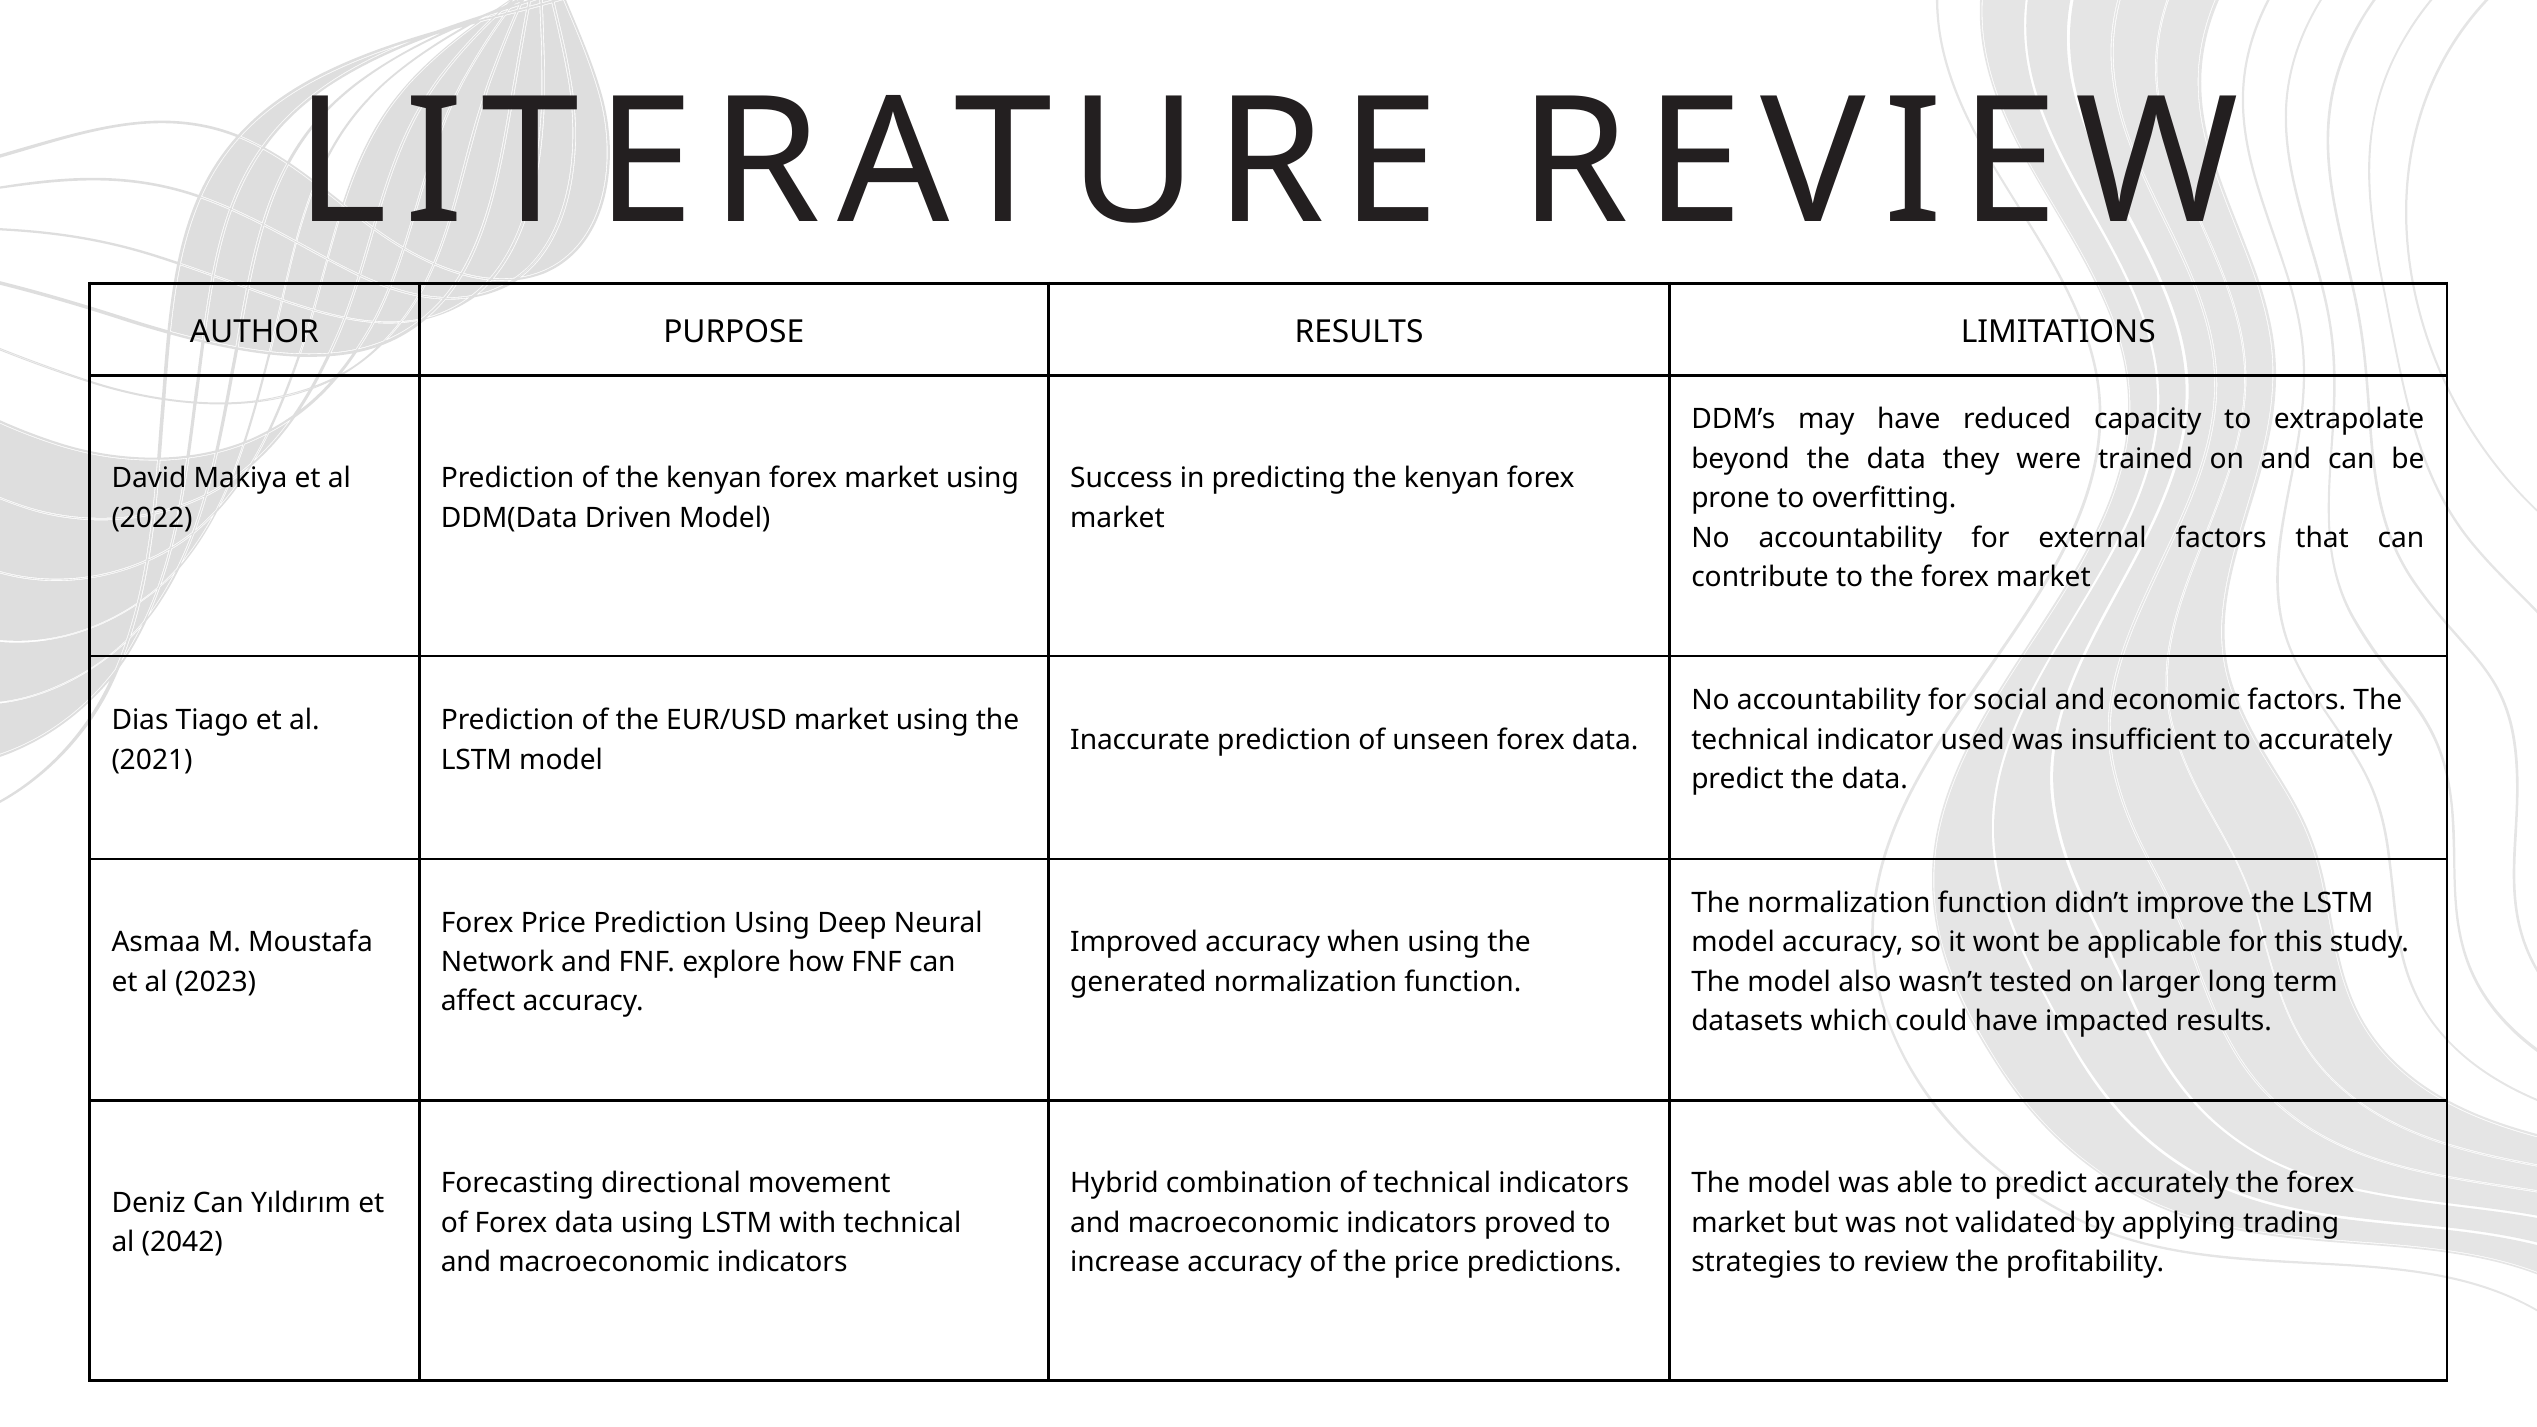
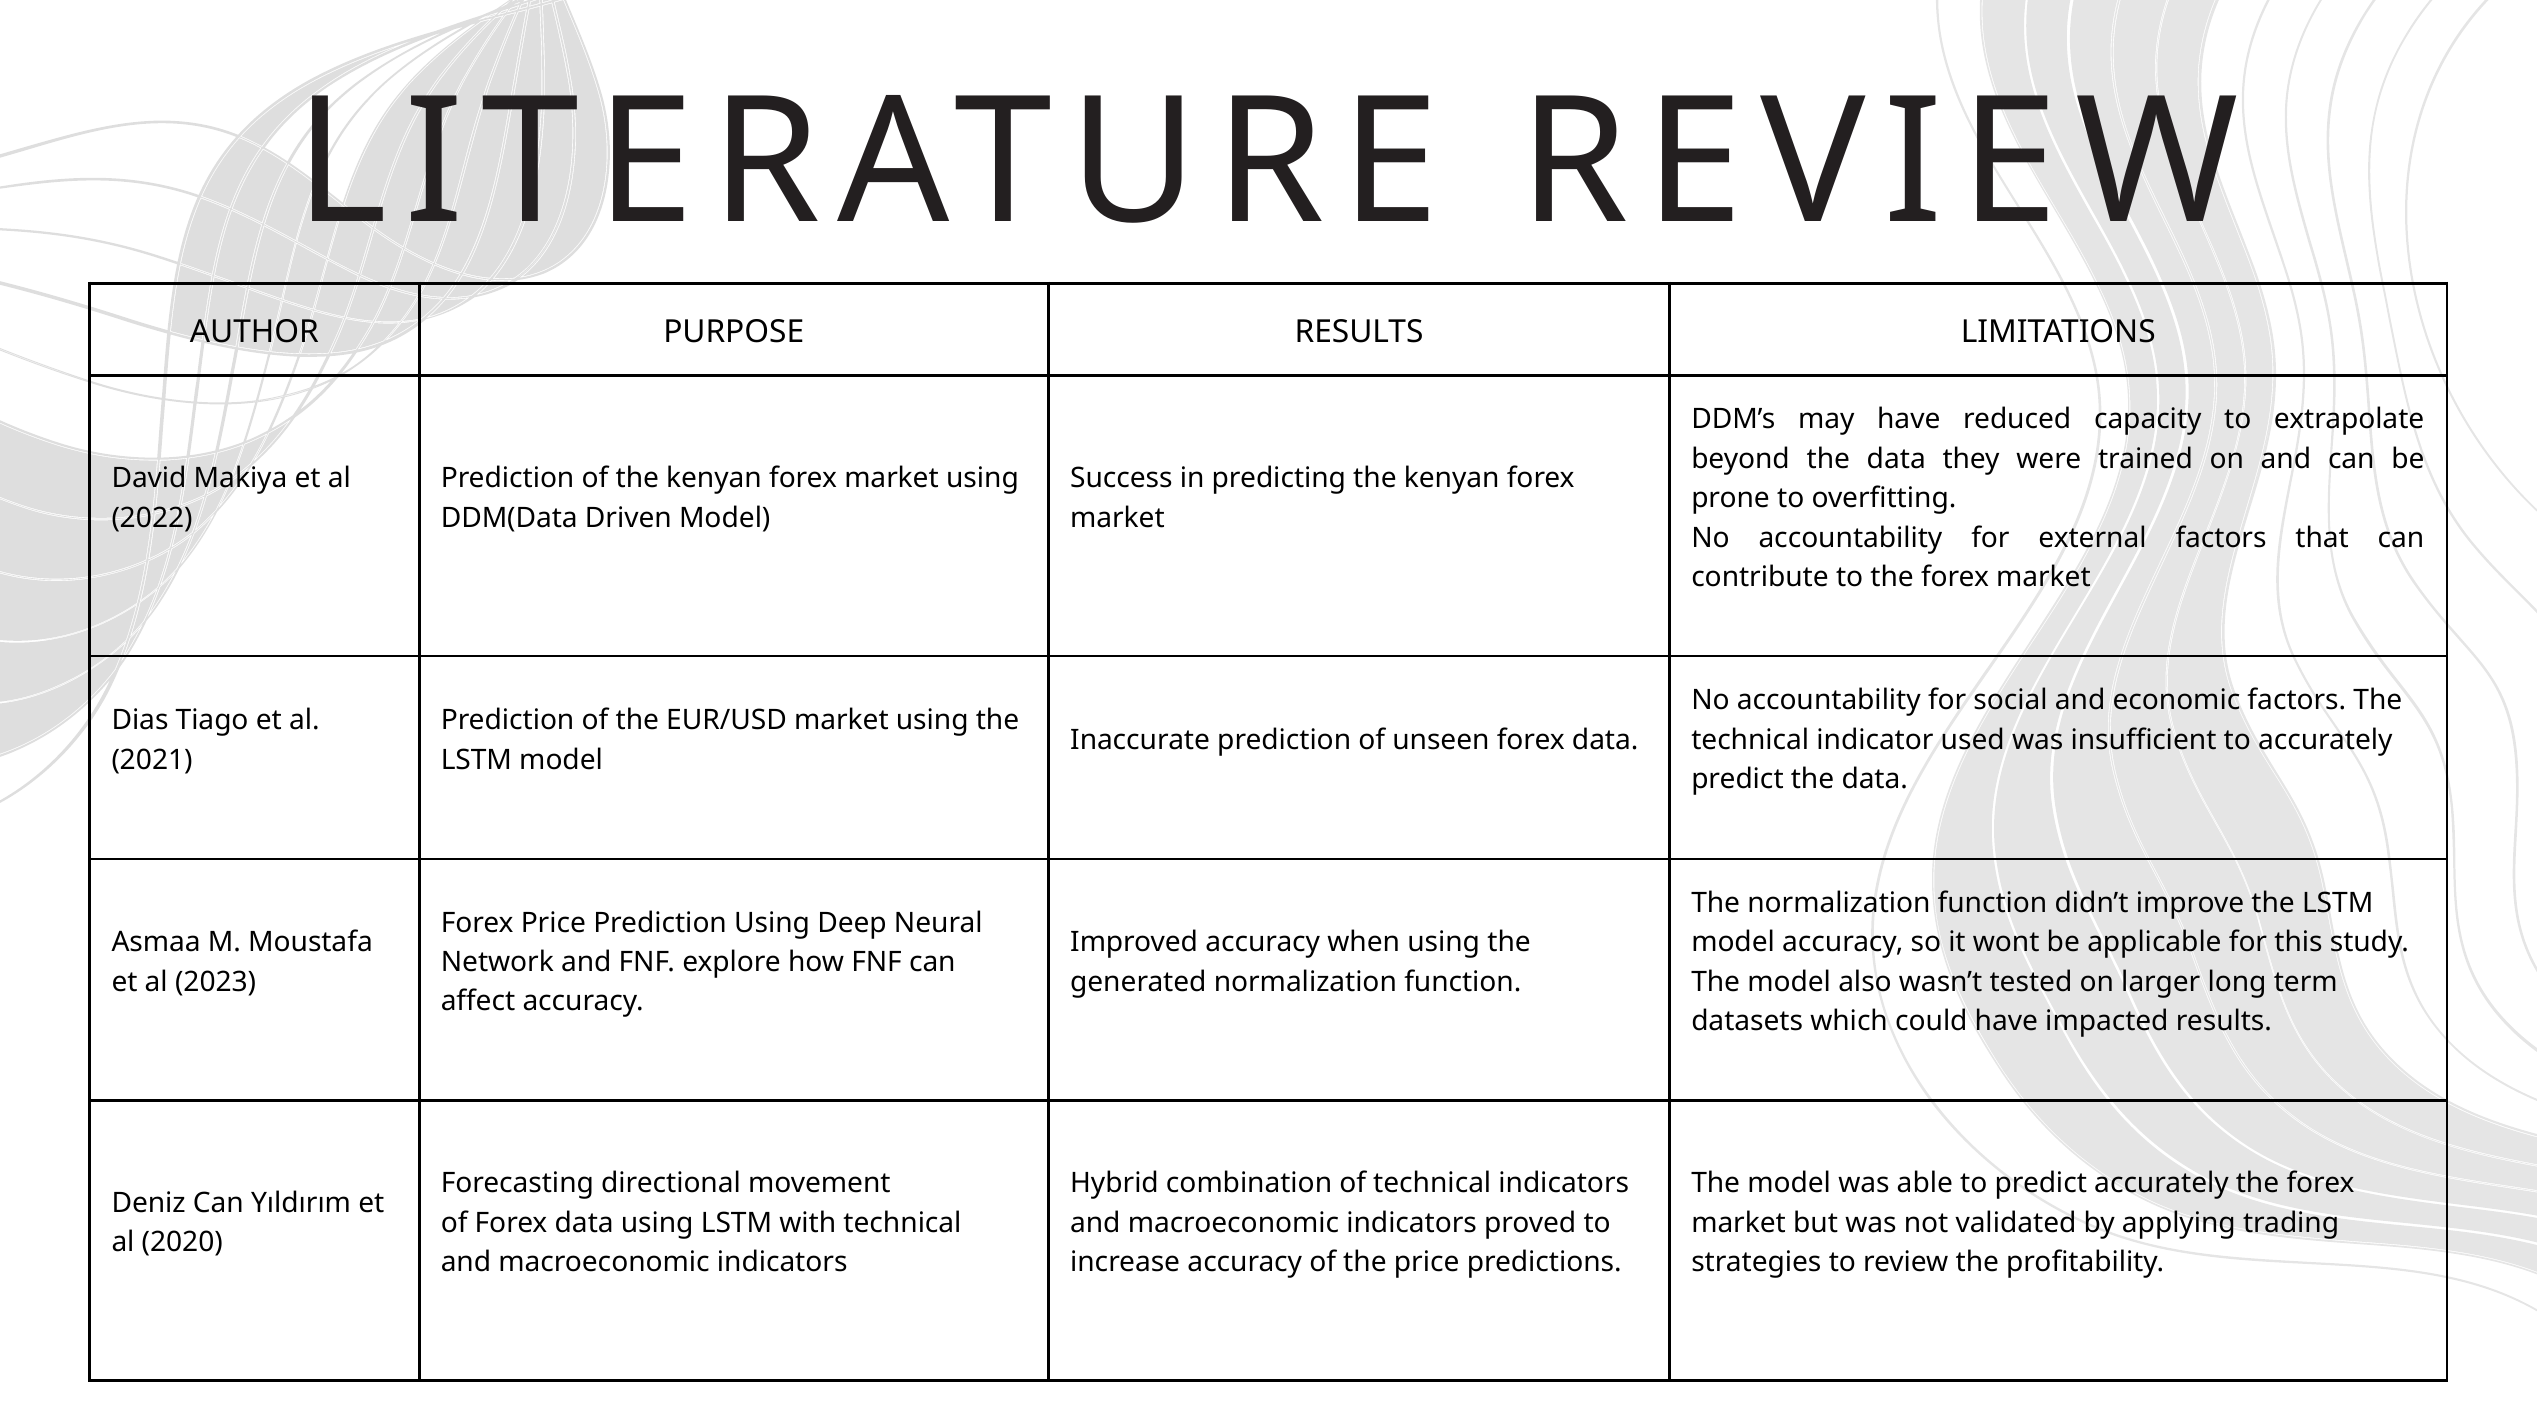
2042: 2042 -> 2020
